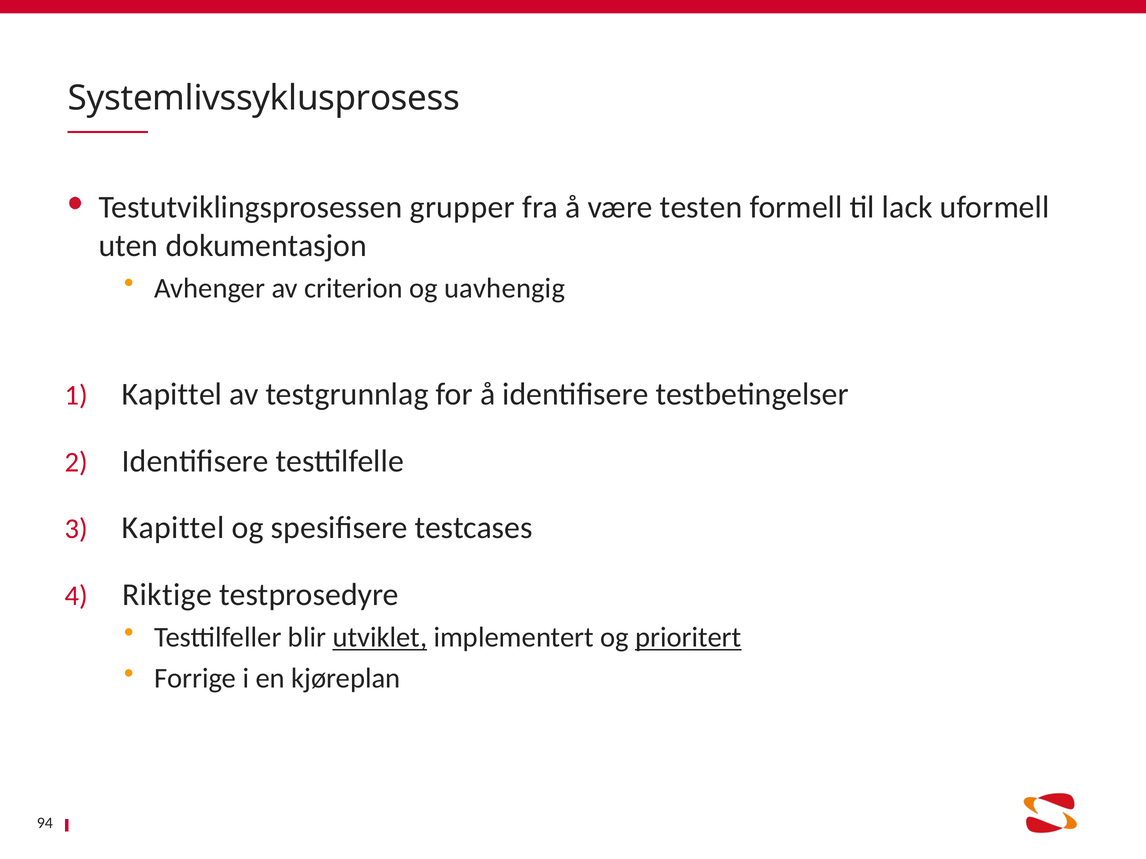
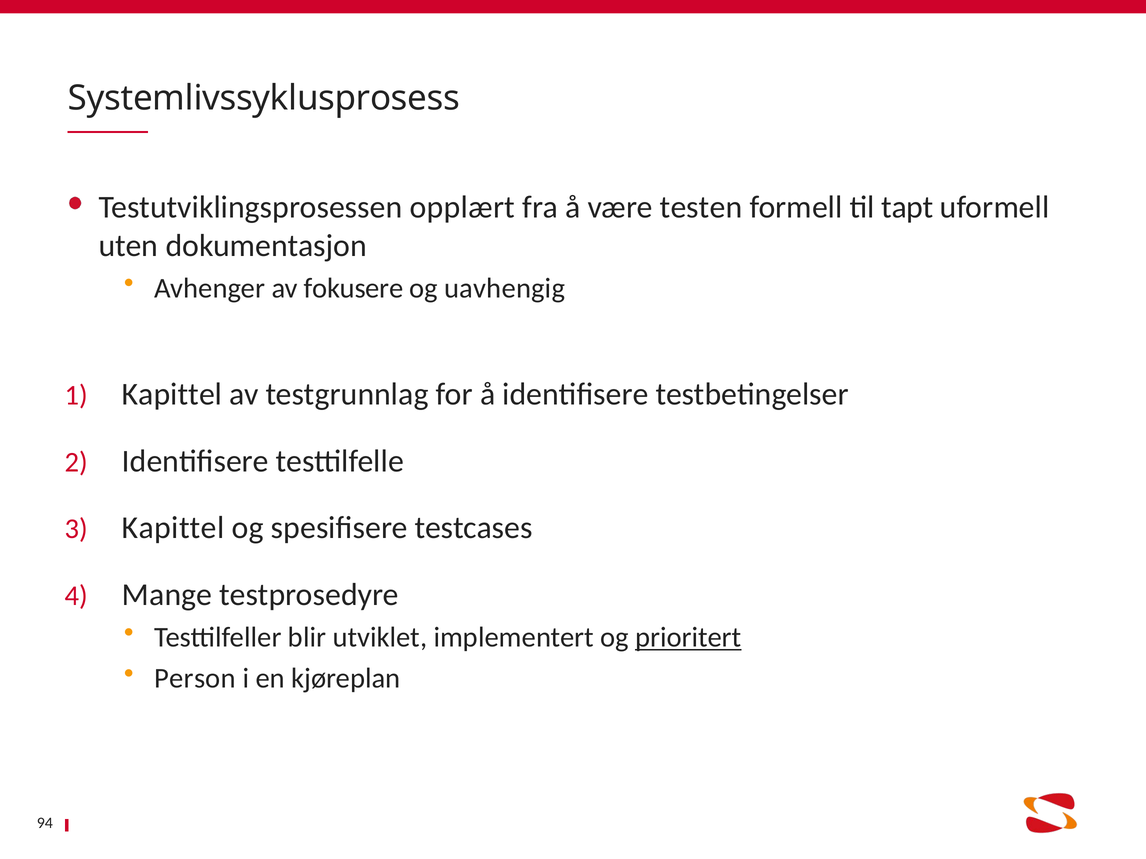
grupper: grupper -> opplært
lack: lack -> tapt
criterion: criterion -> fokusere
Riktige: Riktige -> Mange
utviklet underline: present -> none
Forrige: Forrige -> Person
